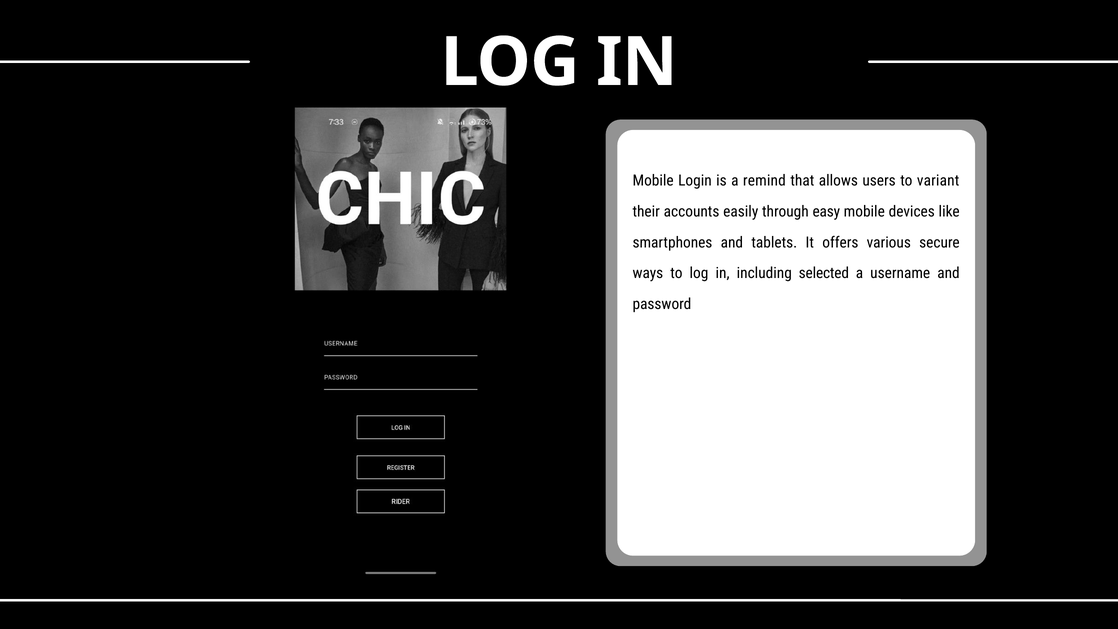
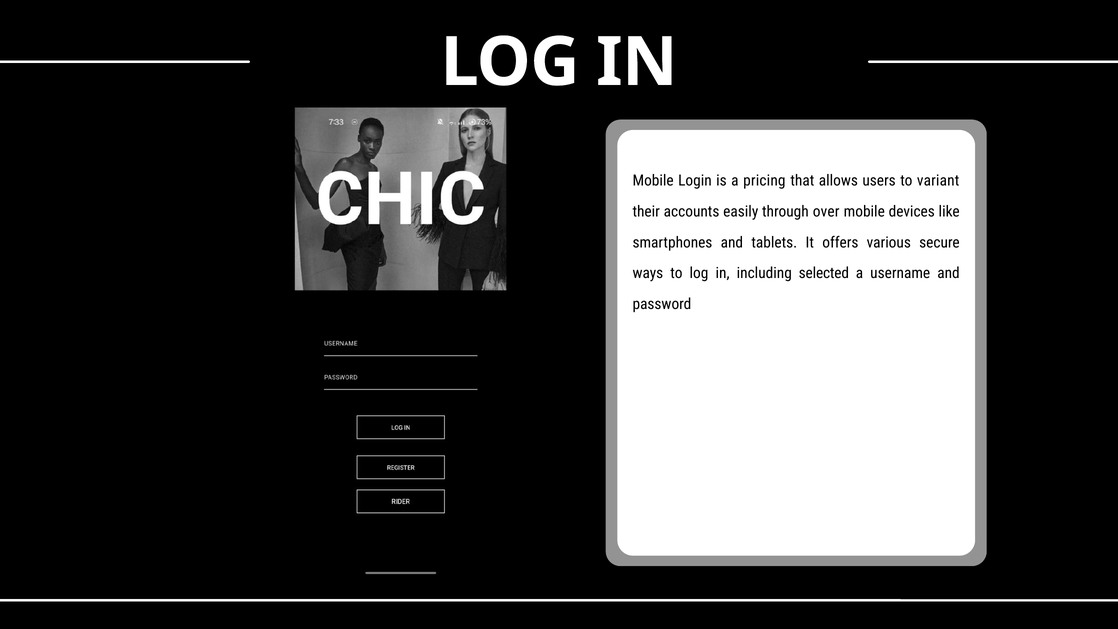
remind: remind -> pricing
easy: easy -> over
